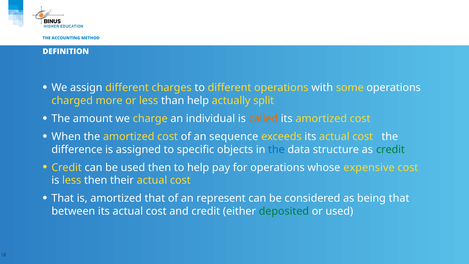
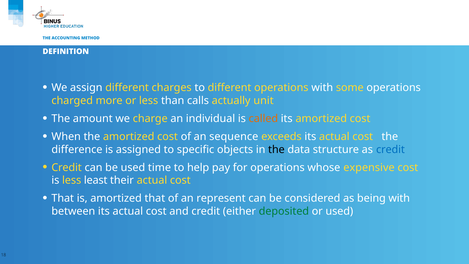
than help: help -> calls
split: split -> unit
the at (276, 149) colour: blue -> black
credit at (390, 149) colour: green -> blue
used then: then -> time
less then: then -> least
being that: that -> with
